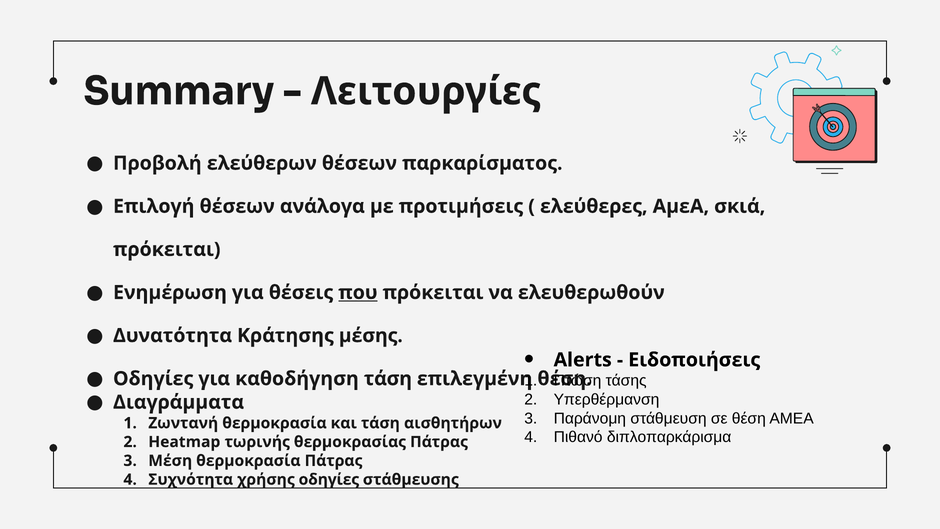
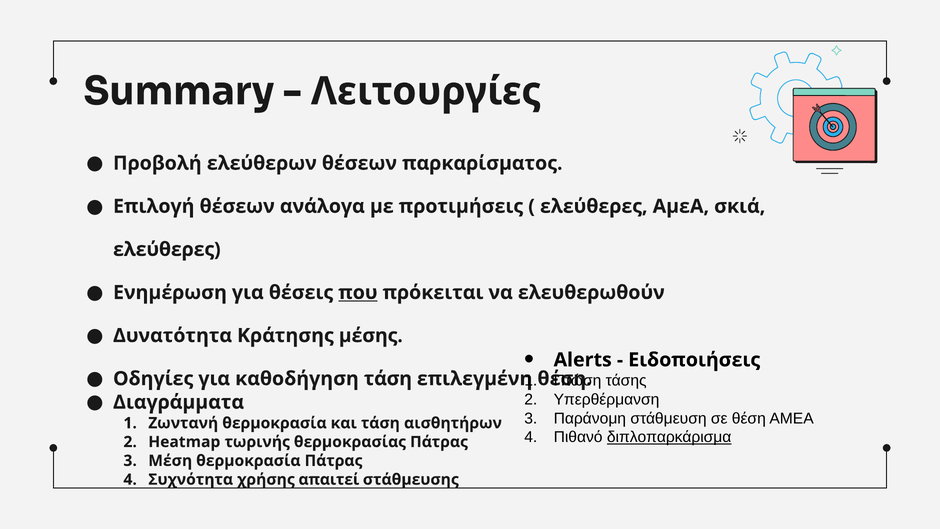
πρόκειται at (167, 249): πρόκειται -> ελεύθερες
διπλοπαρκάρισμα underline: none -> present
χρήσης οδηγίες: οδηγίες -> απαιτεί
